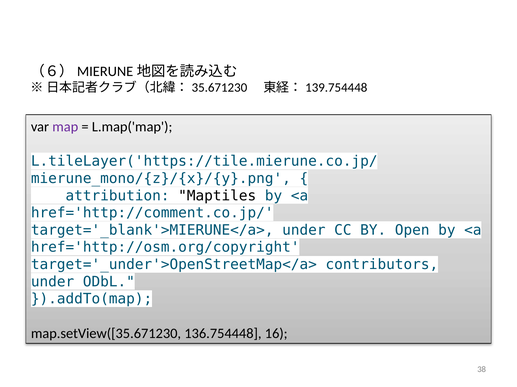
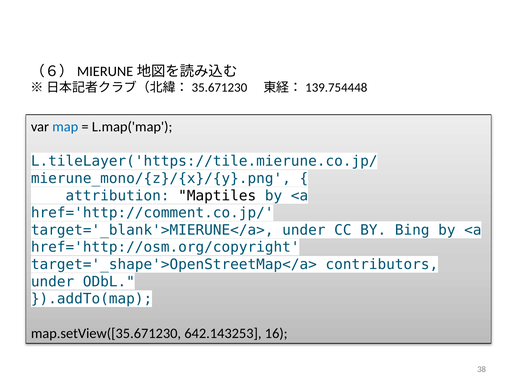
map colour: purple -> blue
Open: Open -> Bing
target='_under'>OpenStreetMap</a>: target='_under'>OpenStreetMap</a> -> target='_shape'>OpenStreetMap</a>
136.754448: 136.754448 -> 642.143253
